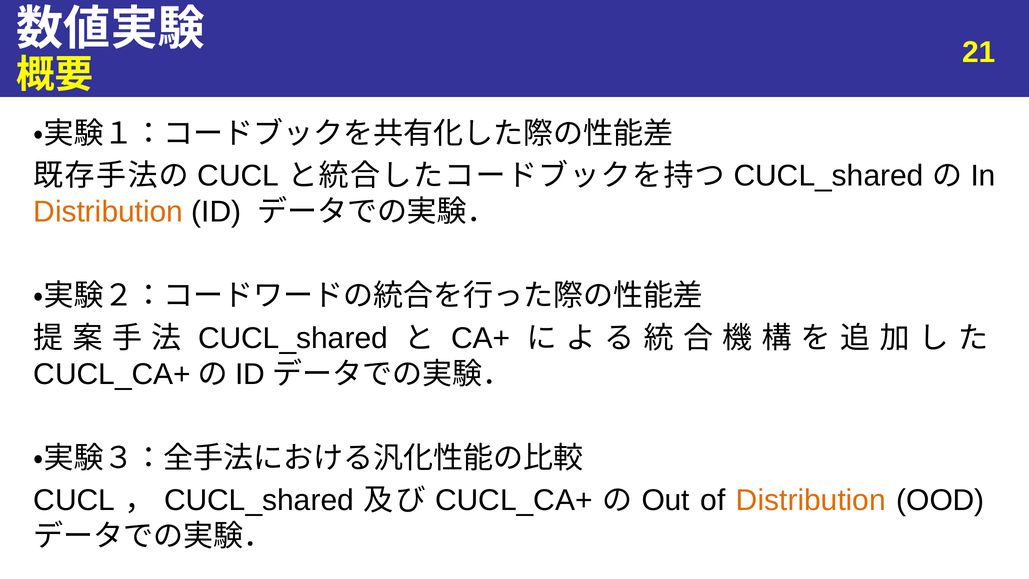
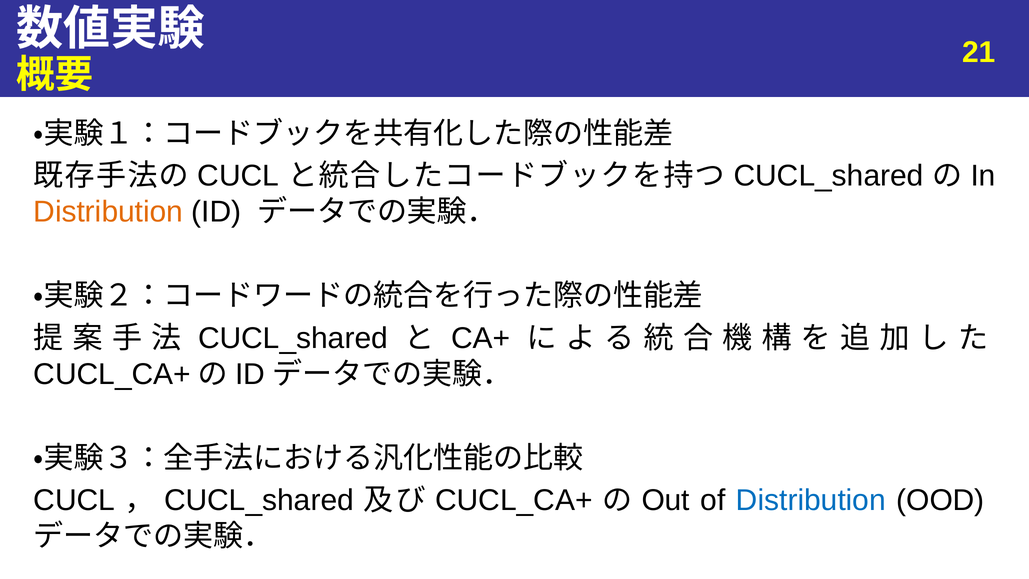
Distribution at (811, 500) colour: orange -> blue
